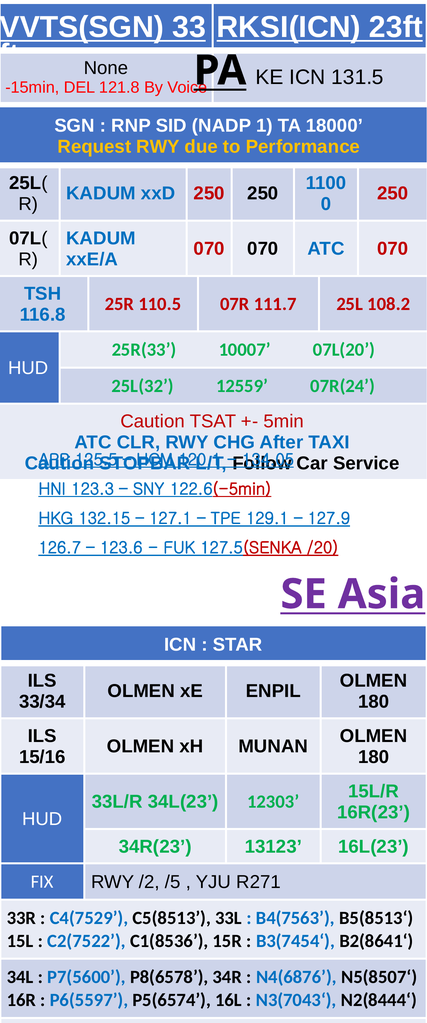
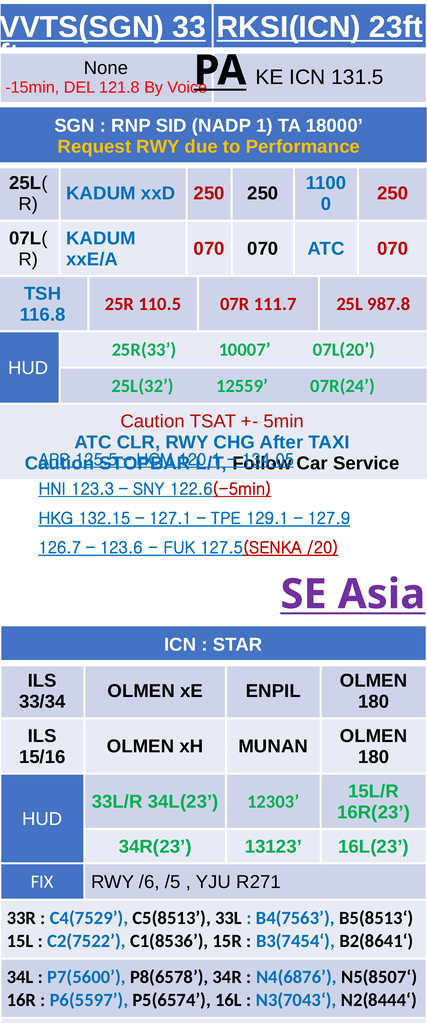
108.2: 108.2 -> 987.8
/2: /2 -> /6
